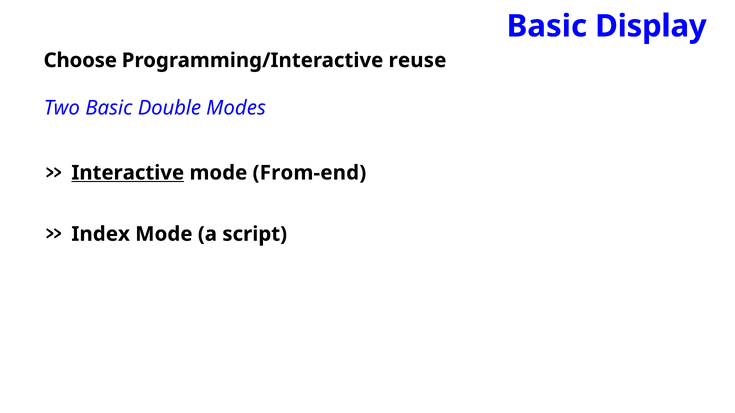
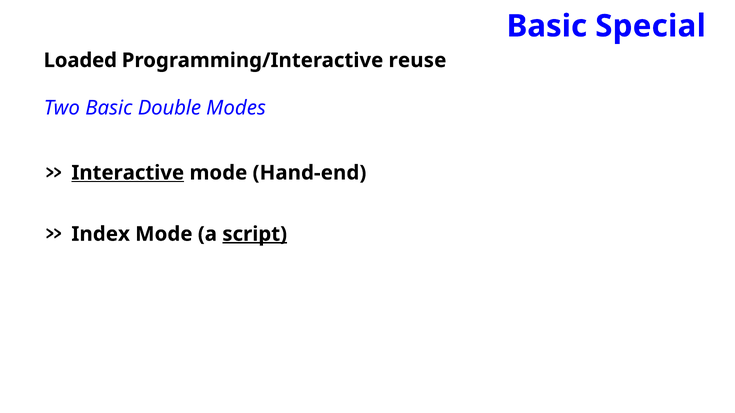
Display: Display -> Special
Choose: Choose -> Loaded
From-end: From-end -> Hand-end
script underline: none -> present
